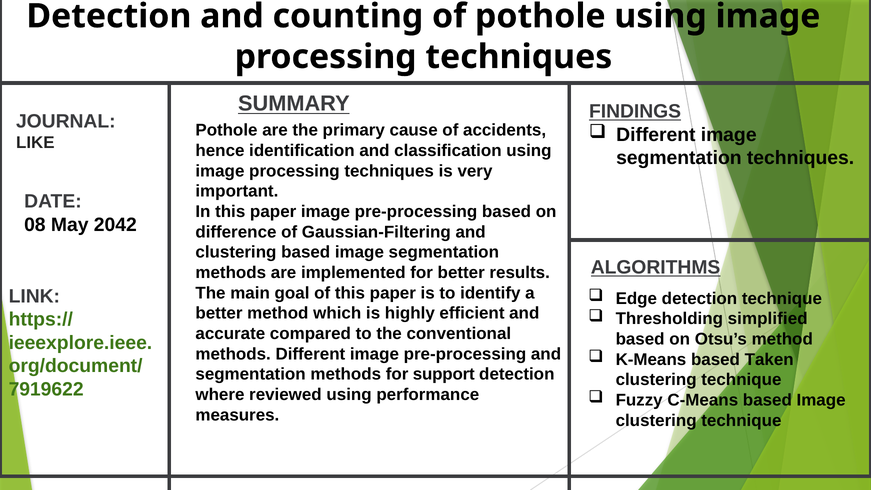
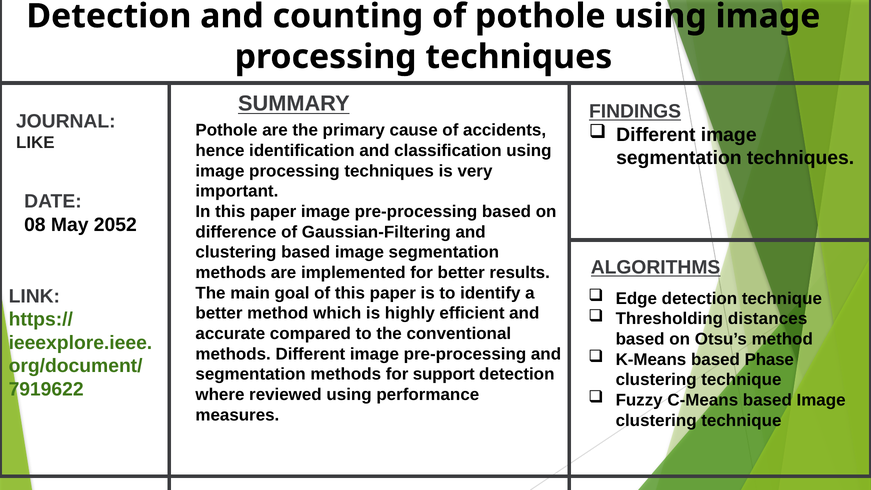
2042: 2042 -> 2052
simplified: simplified -> distances
Taken: Taken -> Phase
